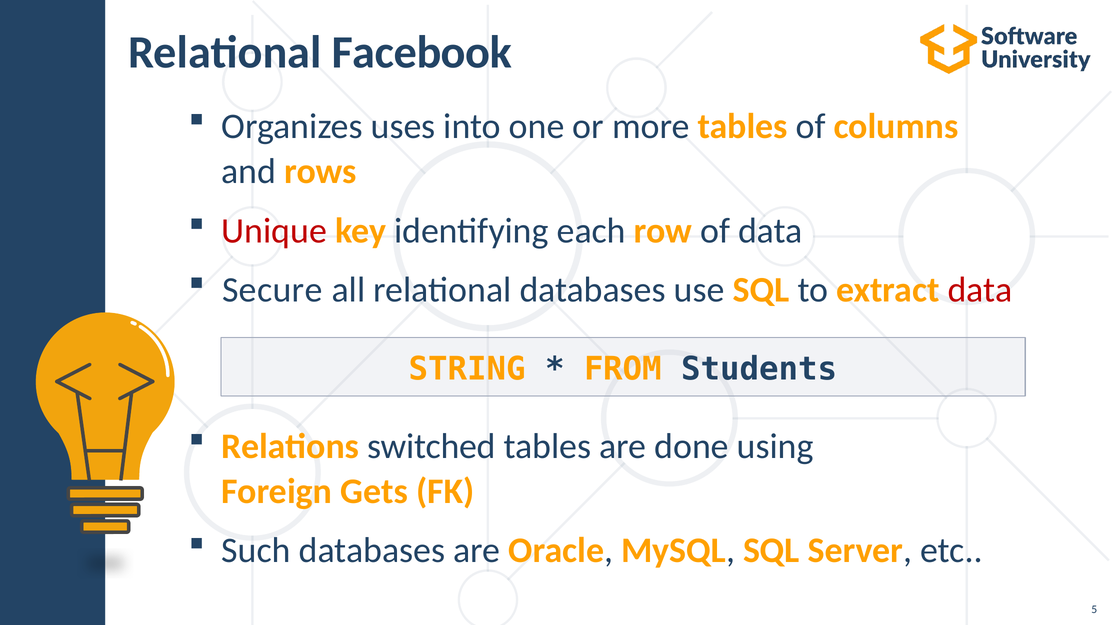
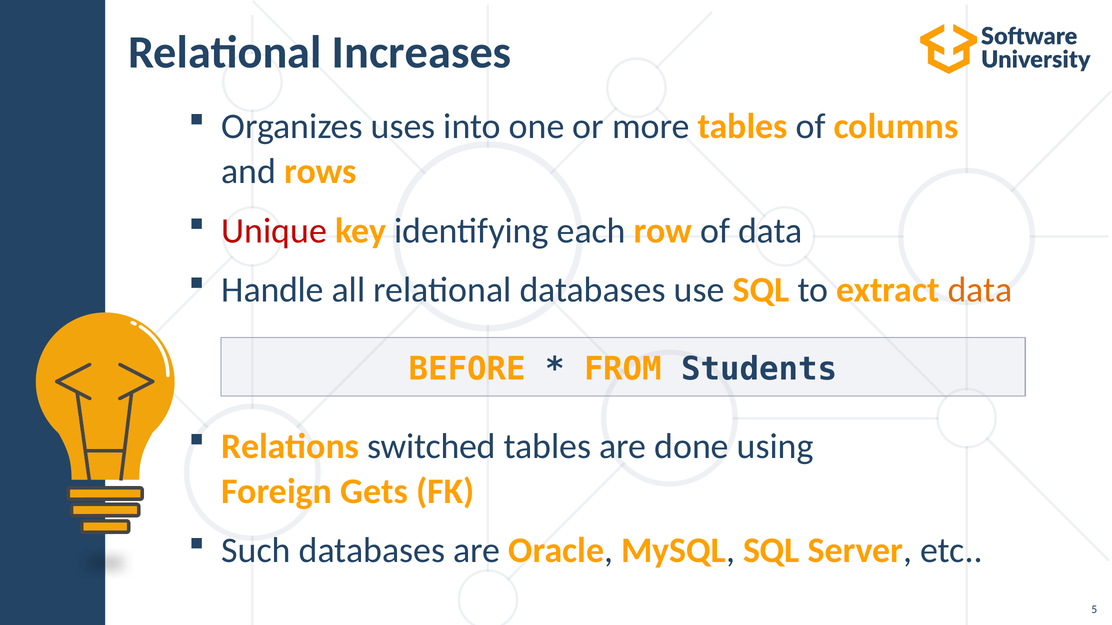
Facebook: Facebook -> Increases
Secure: Secure -> Handle
data at (980, 290) colour: red -> orange
STRING: STRING -> BEFORE
